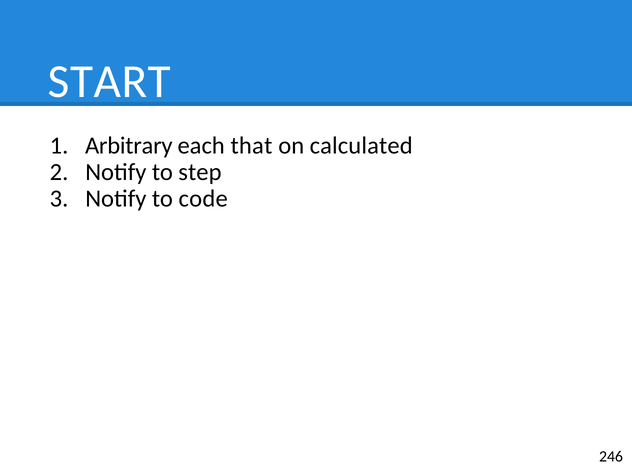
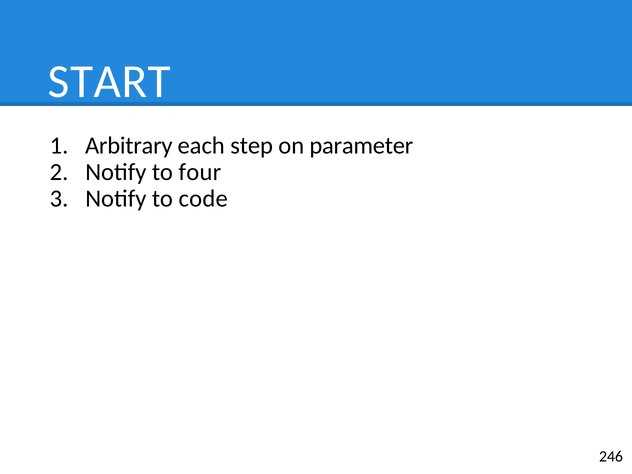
that: that -> step
calculated: calculated -> parameter
step: step -> four
